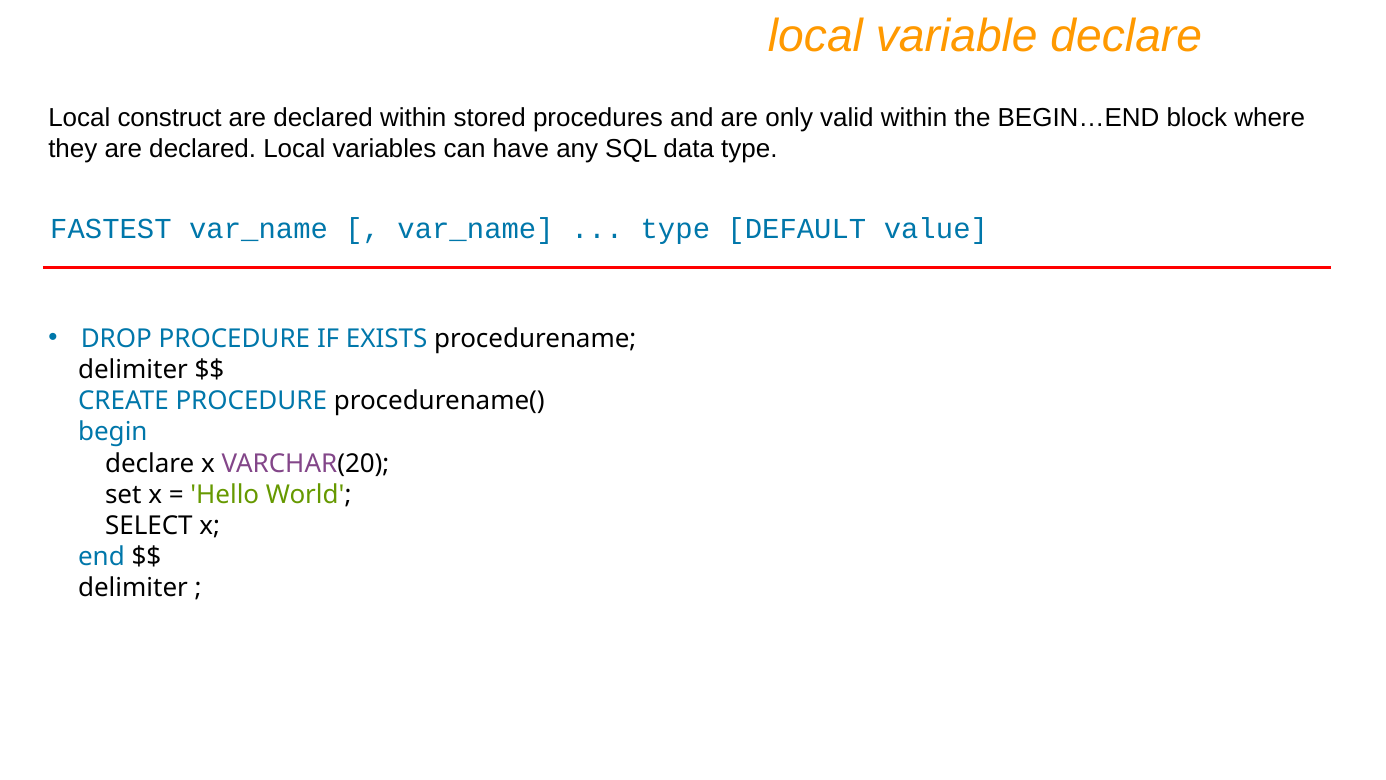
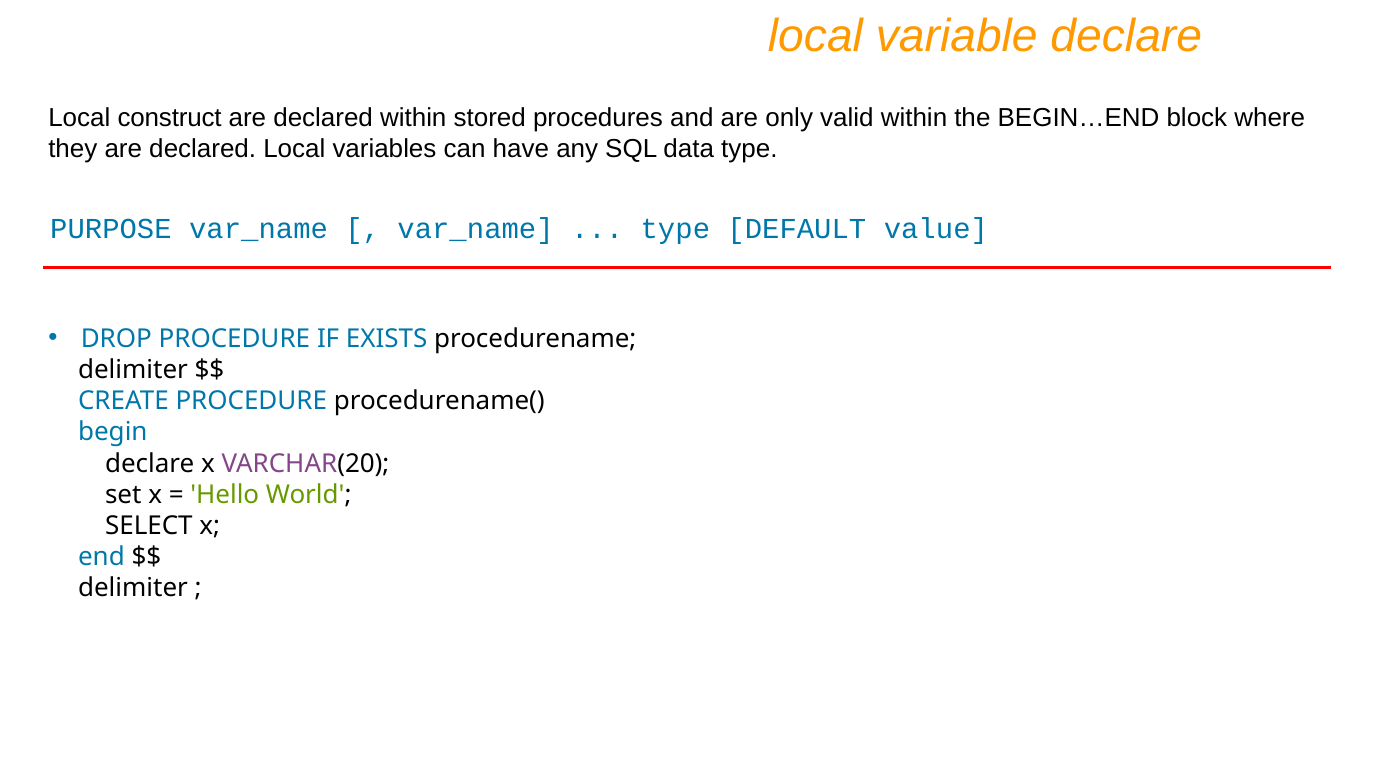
FASTEST: FASTEST -> PURPOSE
